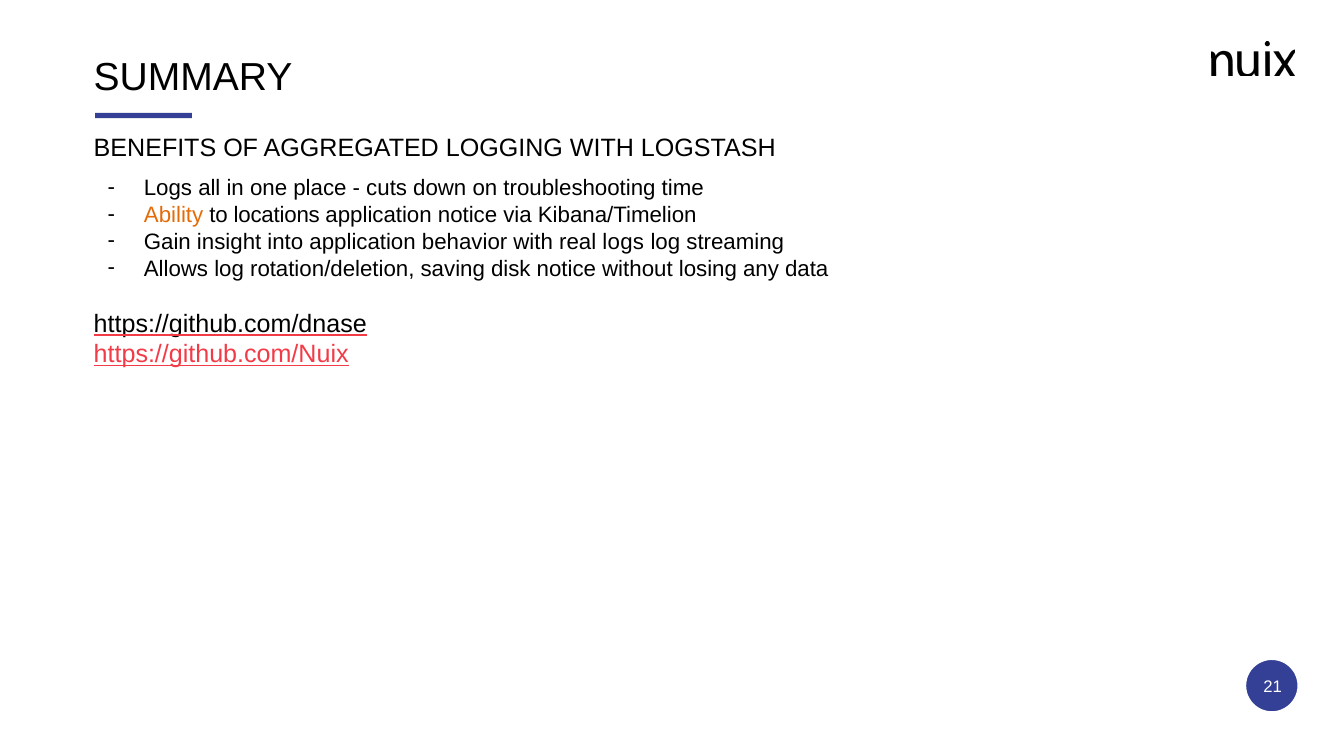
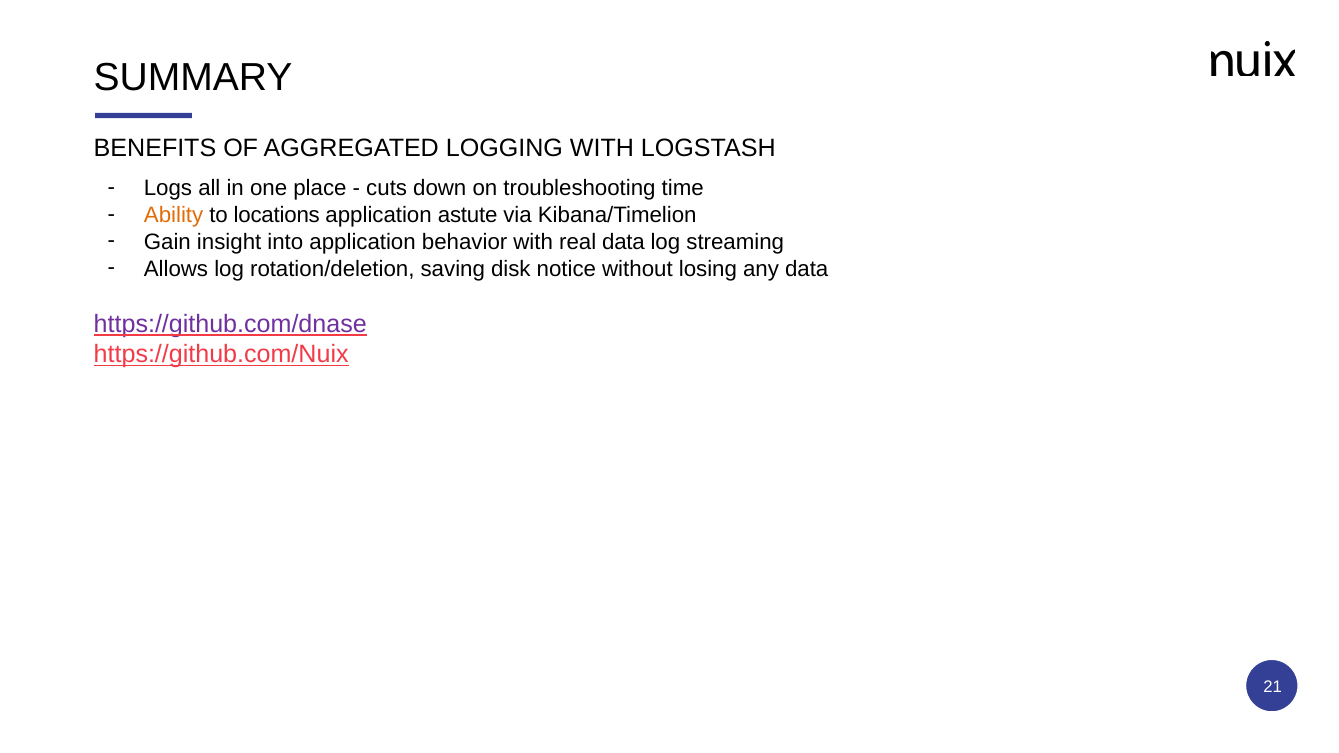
application notice: notice -> astute
real logs: logs -> data
https://github.com/dnase colour: black -> purple
